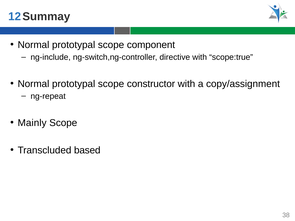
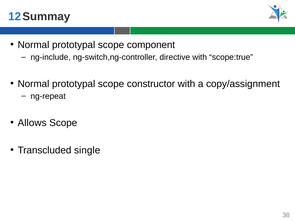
Mainly: Mainly -> Allows
based: based -> single
